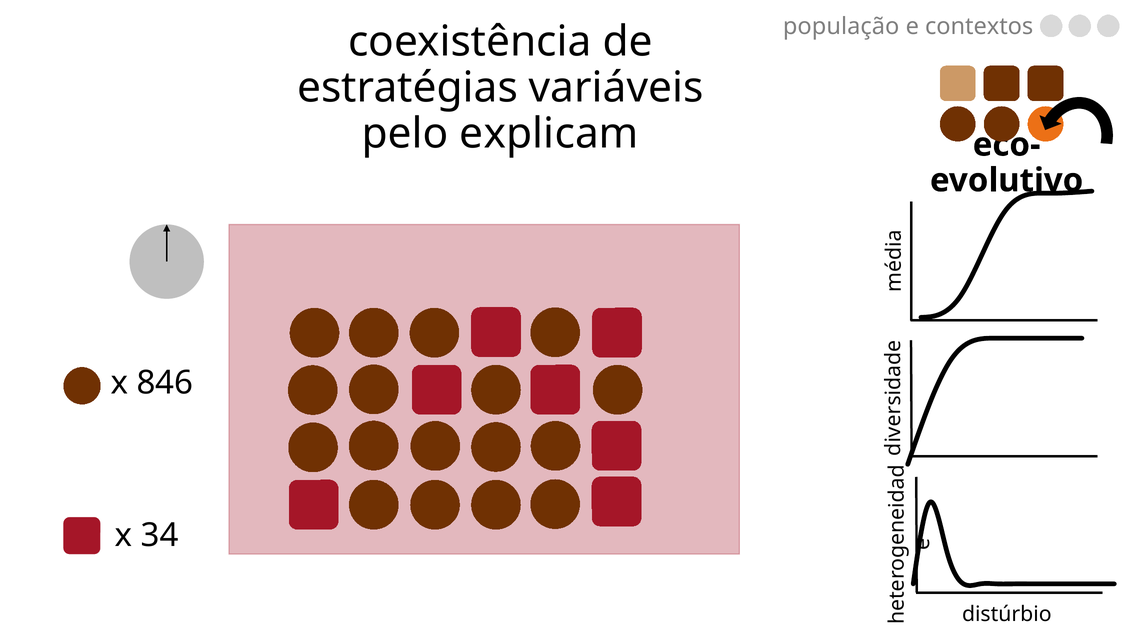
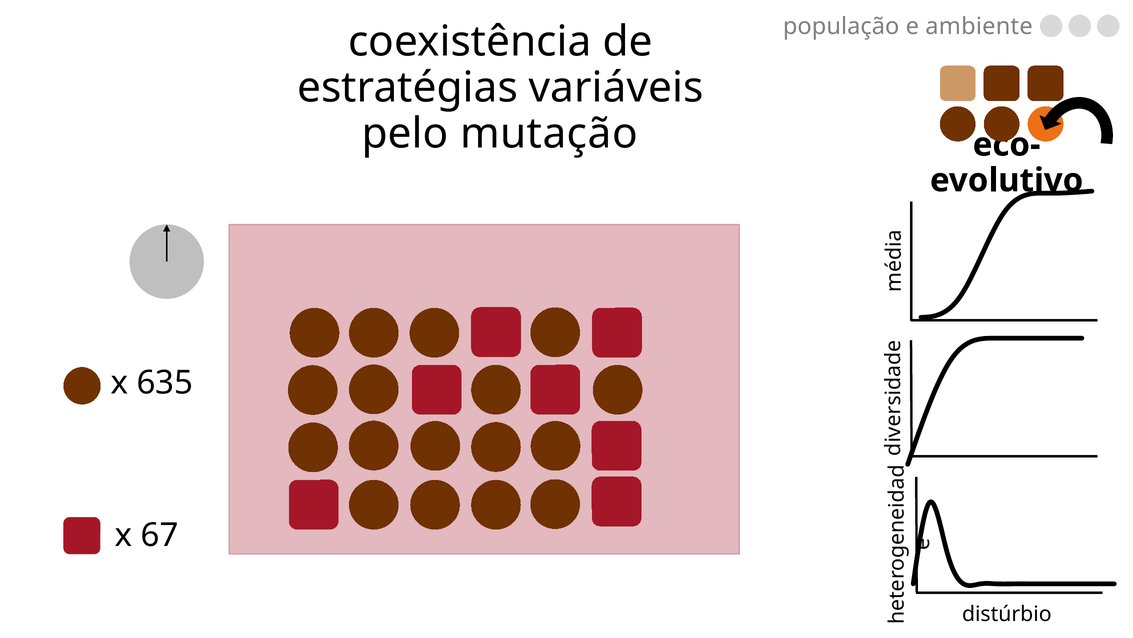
contextos: contextos -> ambiente
explicam: explicam -> mutação
846: 846 -> 635
34: 34 -> 67
